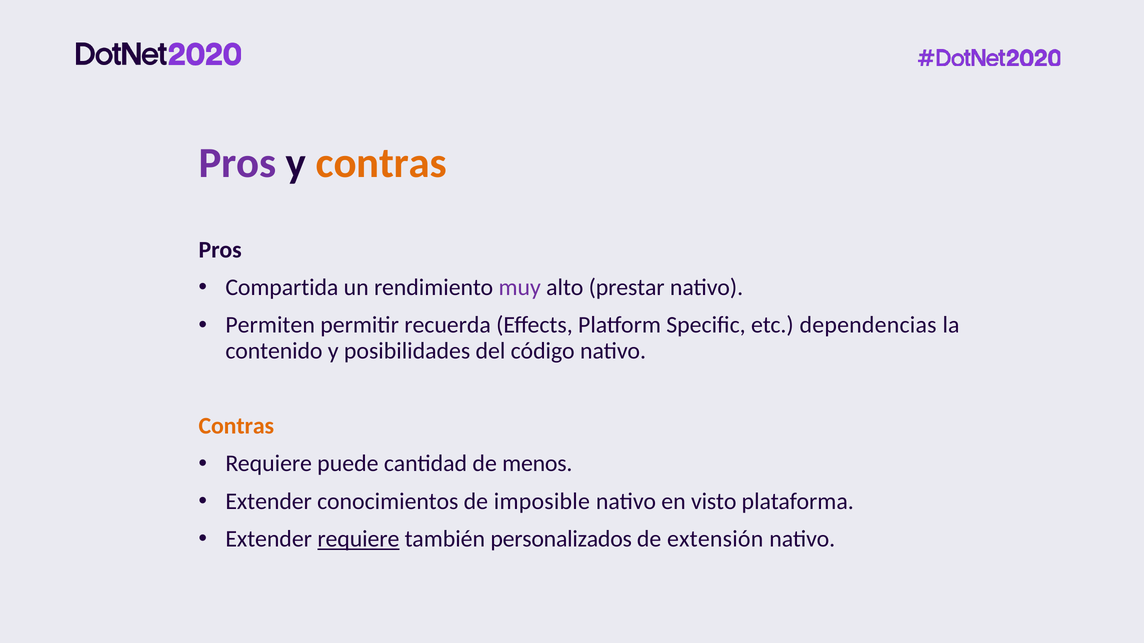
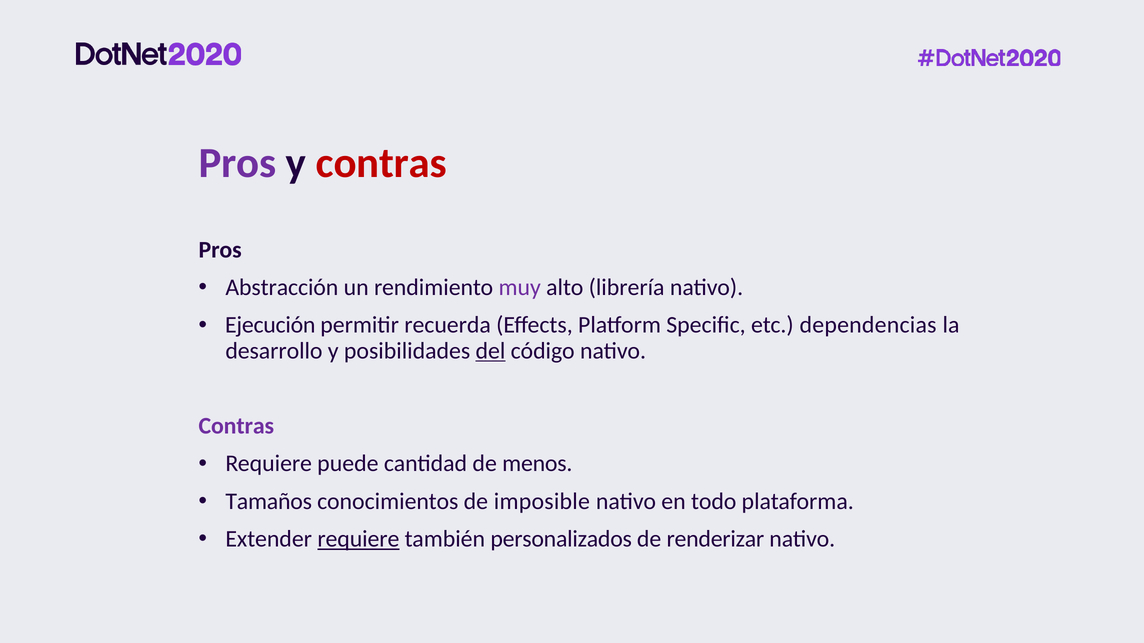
contras at (381, 163) colour: orange -> red
Compartida: Compartida -> Abstracción
prestar: prestar -> librería
Permiten: Permiten -> Ejecución
contenido: contenido -> desarrollo
del underline: none -> present
Contras at (236, 426) colour: orange -> purple
Extender at (269, 502): Extender -> Tamaños
visto: visto -> todo
extensión: extensión -> renderizar
